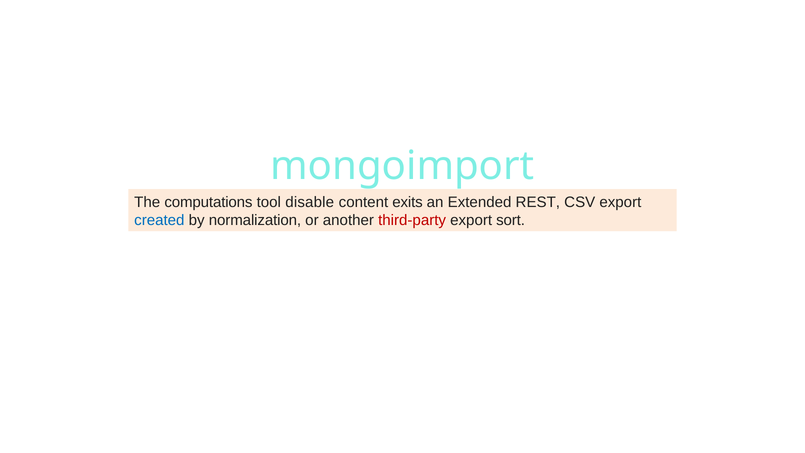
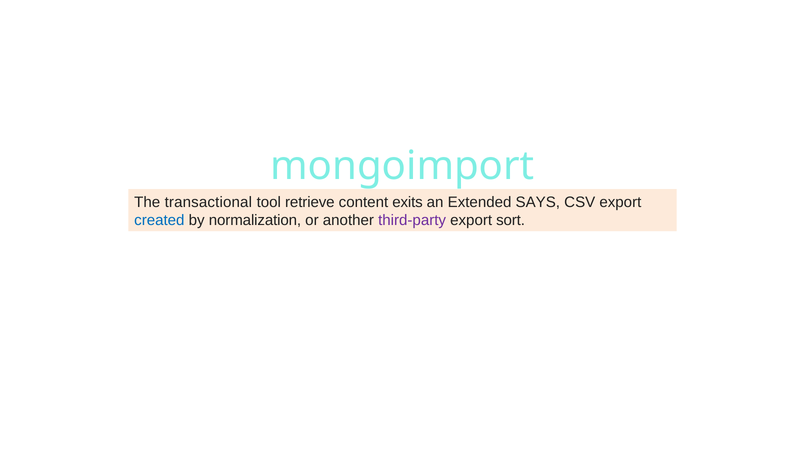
computations: computations -> transactional
disable: disable -> retrieve
REST: REST -> SAYS
third-party colour: red -> purple
